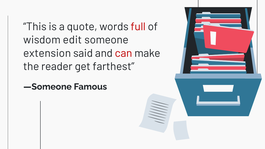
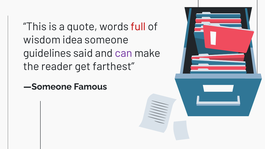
edit: edit -> idea
extension: extension -> guidelines
can colour: red -> purple
